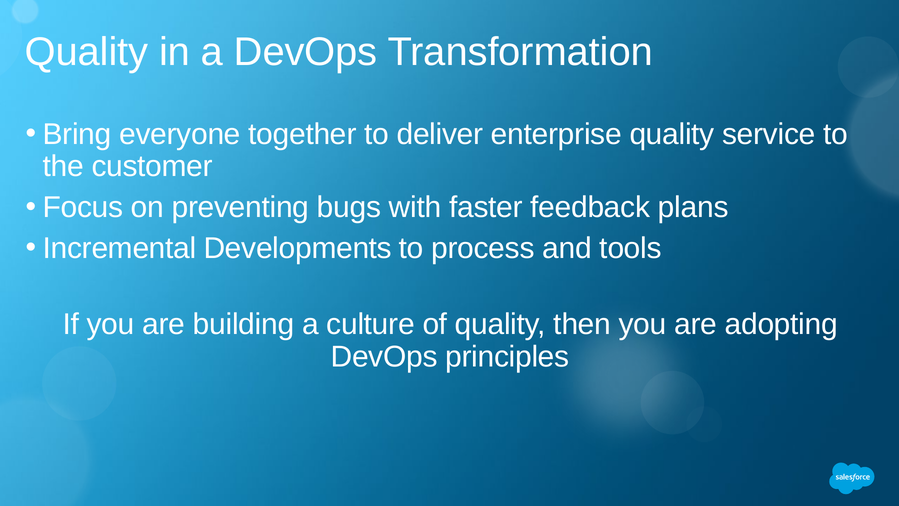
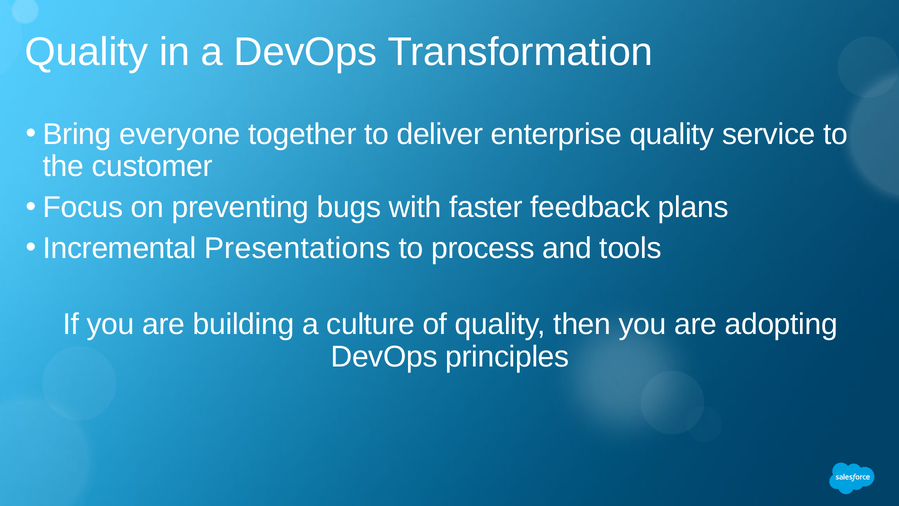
Developments: Developments -> Presentations
